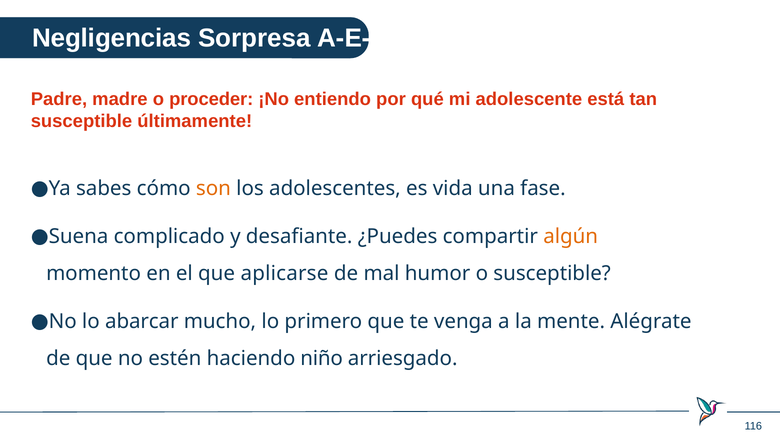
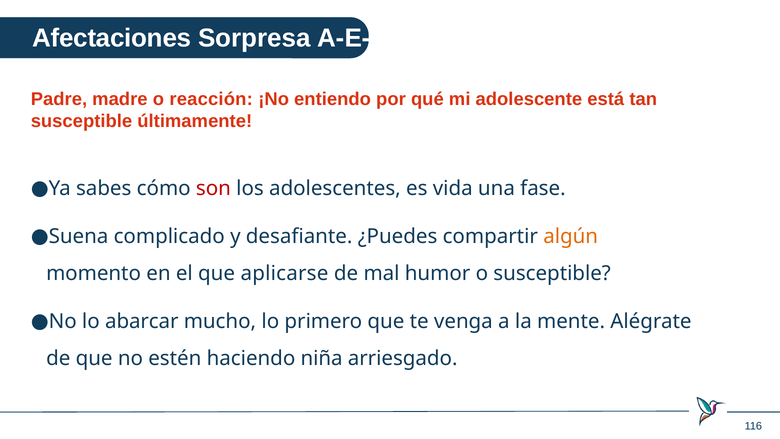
Negligencias: Negligencias -> Afectaciones
proceder: proceder -> reacción
son colour: orange -> red
niño: niño -> niña
